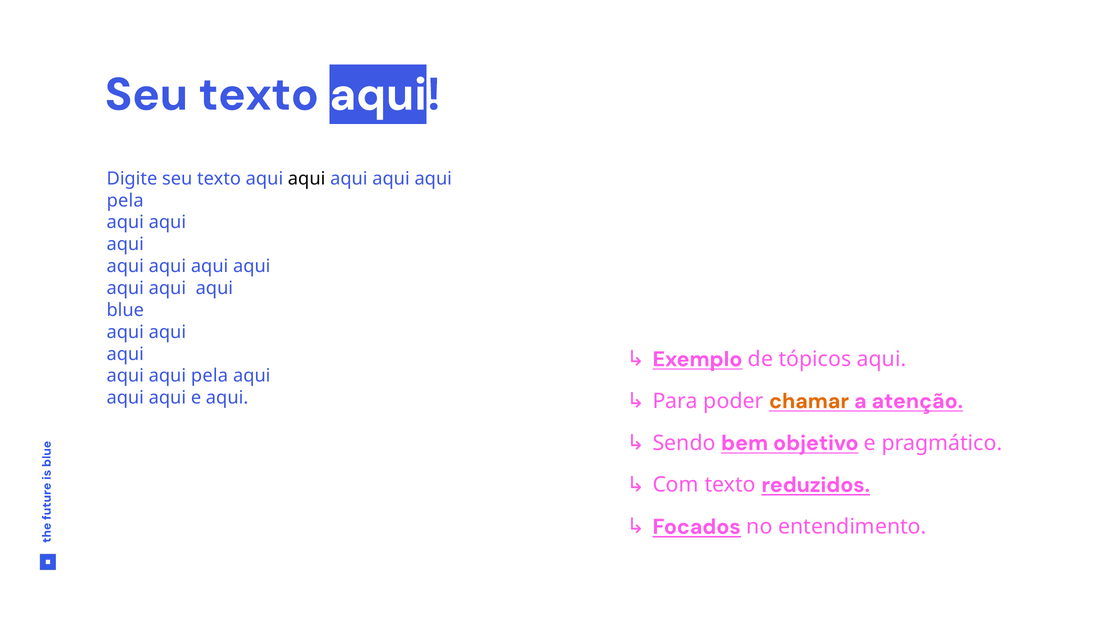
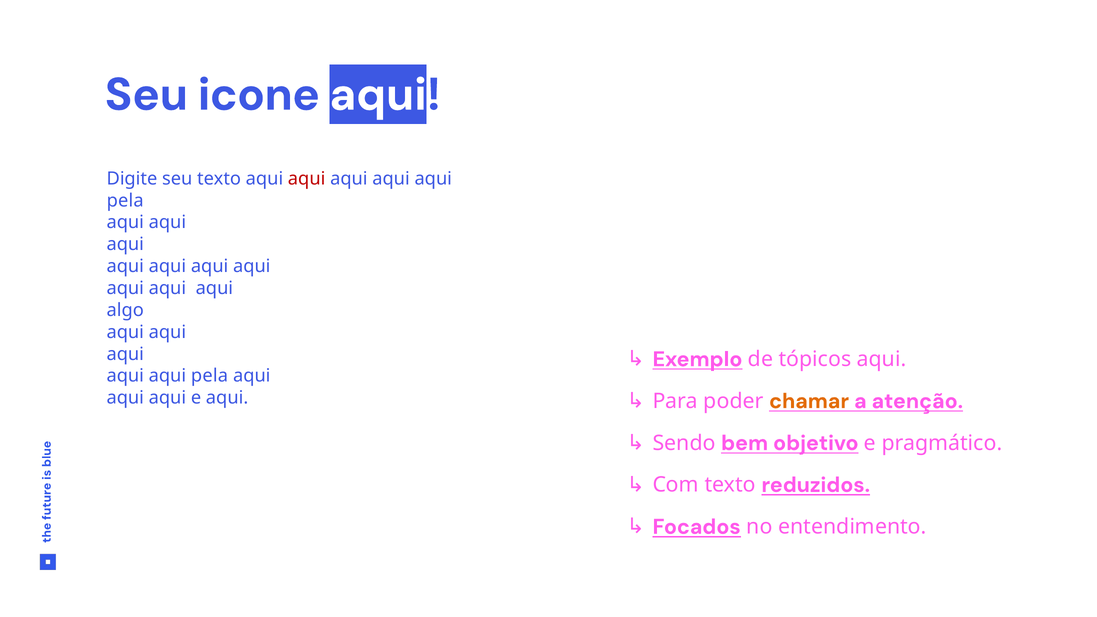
texto at (259, 95): texto -> icone
aqui at (307, 179) colour: black -> red
blue: blue -> algo
